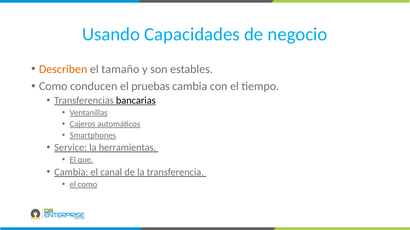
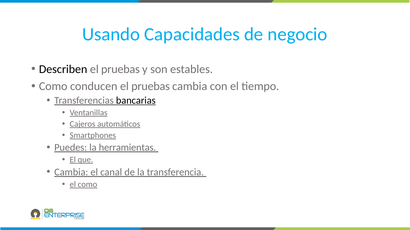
Describen colour: orange -> black
tamaño at (120, 69): tamaño -> pruebas
Service: Service -> Puedes
